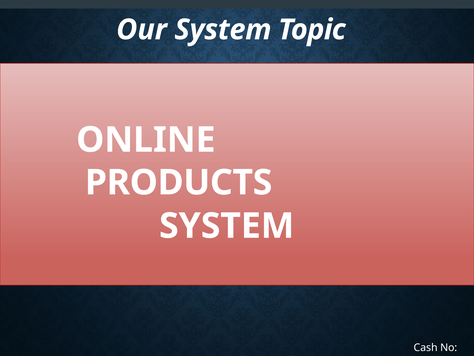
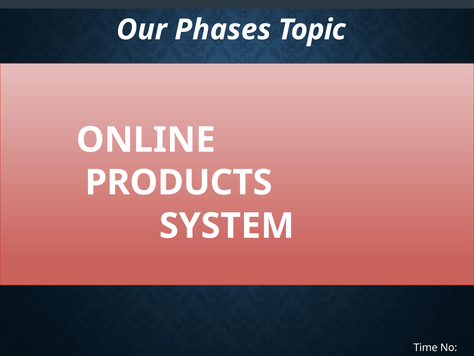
Our System: System -> Phases
Cash: Cash -> Time
